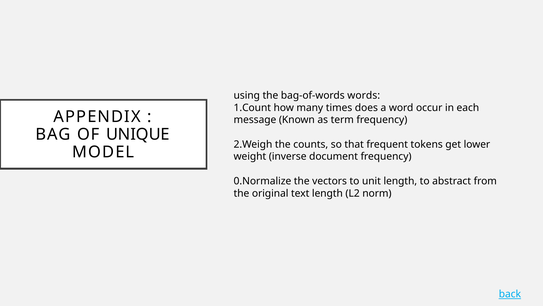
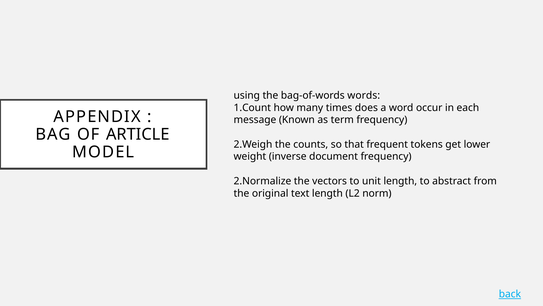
UNIQUE: UNIQUE -> ARTICLE
0.Normalize: 0.Normalize -> 2.Normalize
